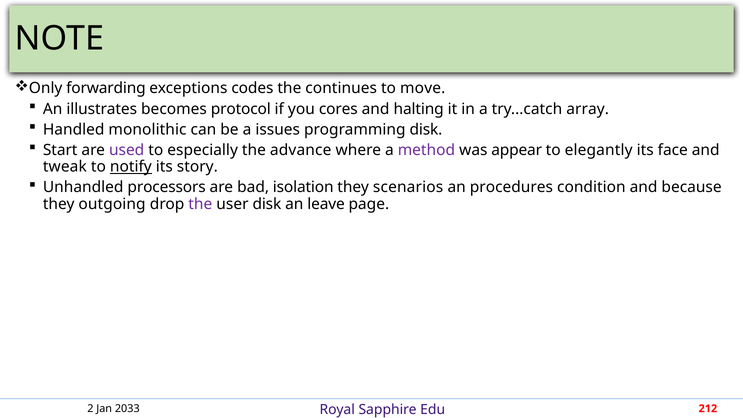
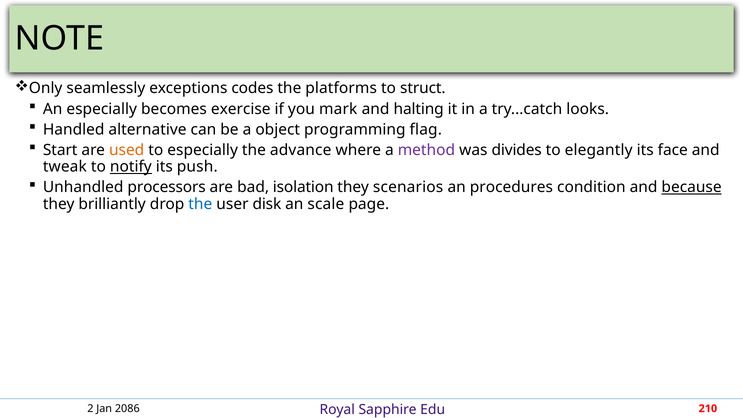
forwarding: forwarding -> seamlessly
continues: continues -> platforms
move: move -> struct
An illustrates: illustrates -> especially
protocol: protocol -> exercise
cores: cores -> mark
array: array -> looks
monolithic: monolithic -> alternative
issues: issues -> object
programming disk: disk -> flag
used colour: purple -> orange
appear: appear -> divides
story: story -> push
because underline: none -> present
outgoing: outgoing -> brilliantly
the at (200, 204) colour: purple -> blue
leave: leave -> scale
2033: 2033 -> 2086
212: 212 -> 210
